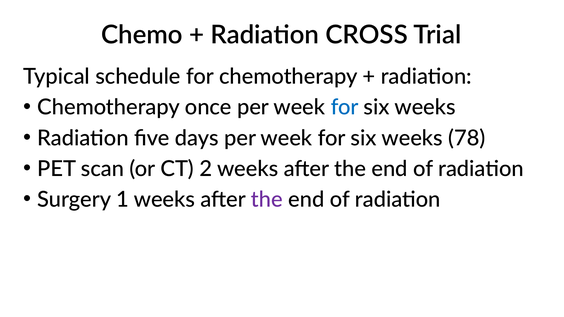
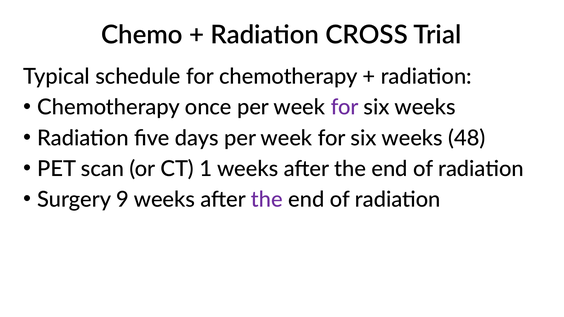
for at (345, 107) colour: blue -> purple
78: 78 -> 48
2: 2 -> 1
1: 1 -> 9
